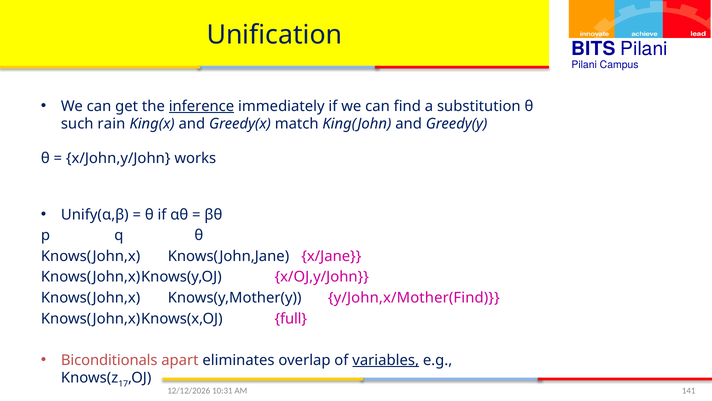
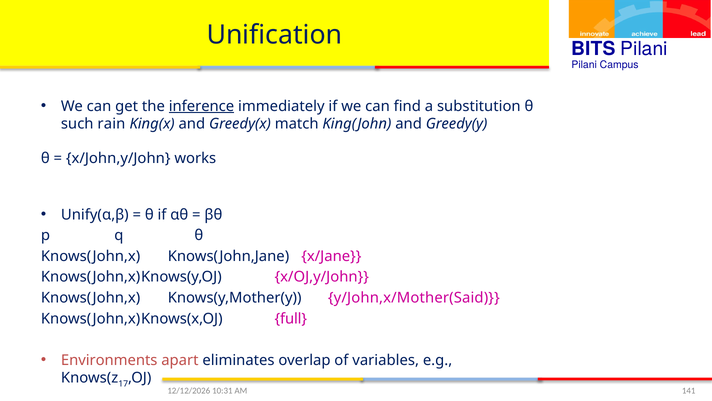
y/John,x/Mother(Find: y/John,x/Mother(Find -> y/John,x/Mother(Said
Biconditionals: Biconditionals -> Environments
variables underline: present -> none
